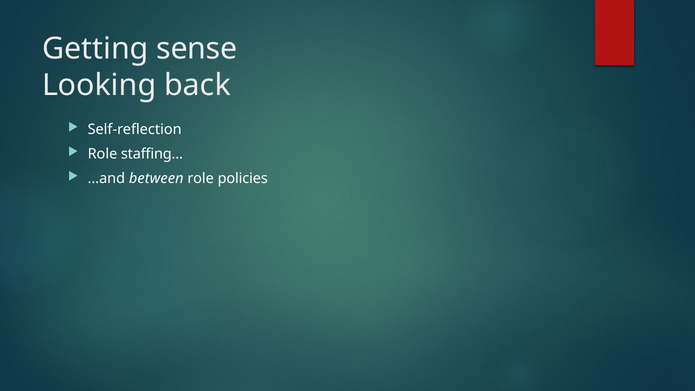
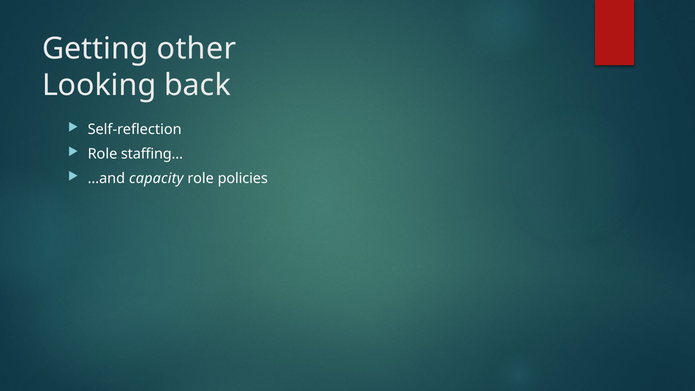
sense: sense -> other
between: between -> capacity
